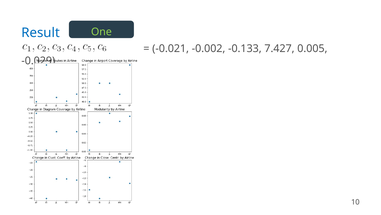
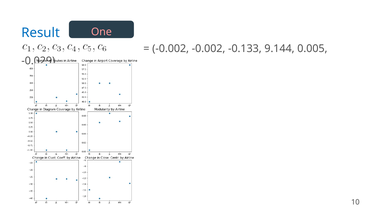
One colour: light green -> pink
-0.021 at (171, 48): -0.021 -> -0.002
7.427: 7.427 -> 9.144
